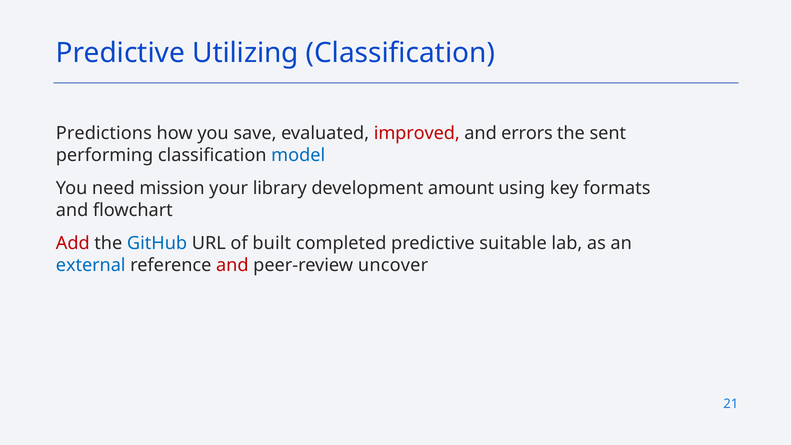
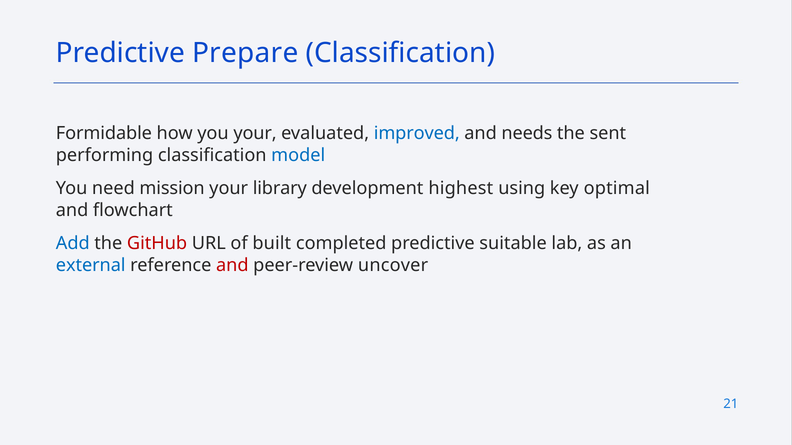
Utilizing: Utilizing -> Prepare
Predictions: Predictions -> Formidable
you save: save -> your
improved colour: red -> blue
errors: errors -> needs
amount: amount -> highest
formats: formats -> optimal
Add colour: red -> blue
GitHub colour: blue -> red
